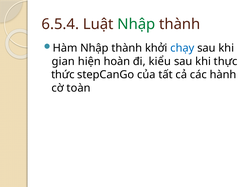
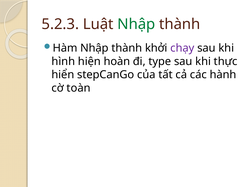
6.5.4: 6.5.4 -> 5.2.3
chạy colour: blue -> purple
gian: gian -> hình
kiểu: kiểu -> type
thức: thức -> hiển
